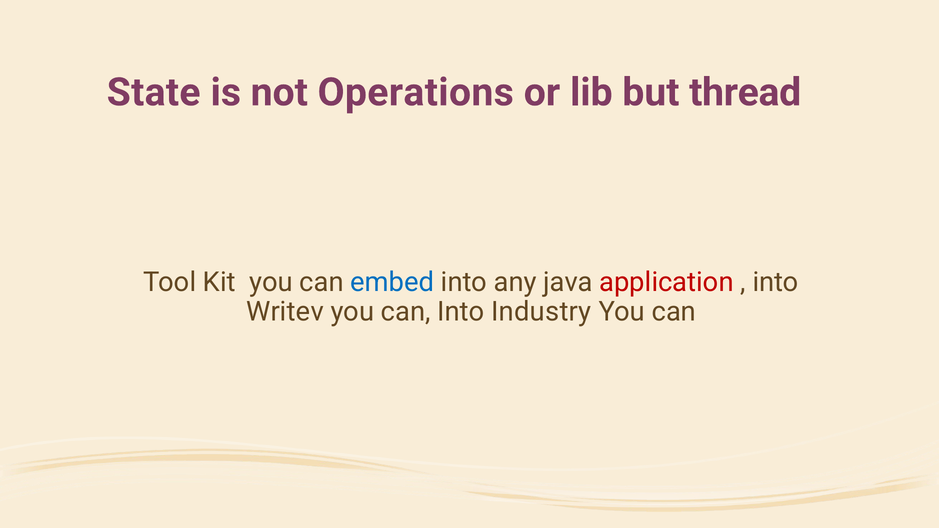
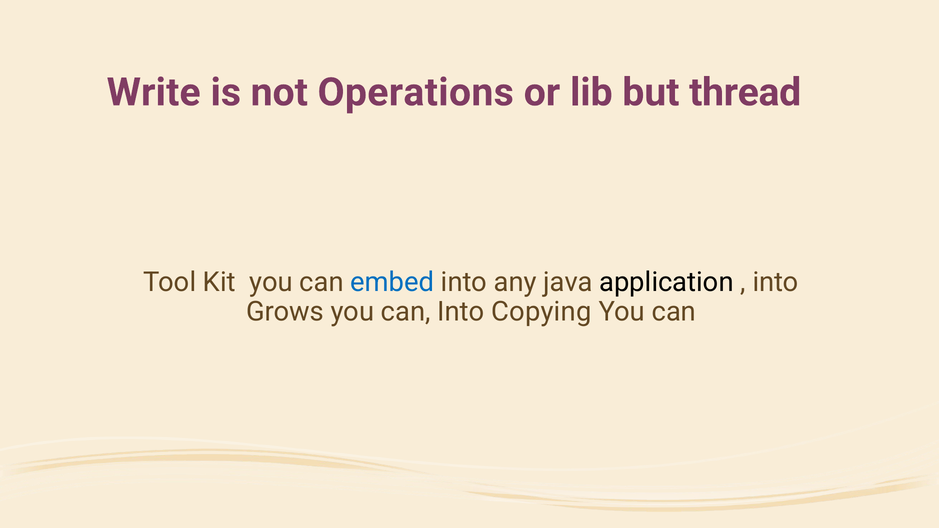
State: State -> Write
application colour: red -> black
Writev: Writev -> Grows
Industry: Industry -> Copying
